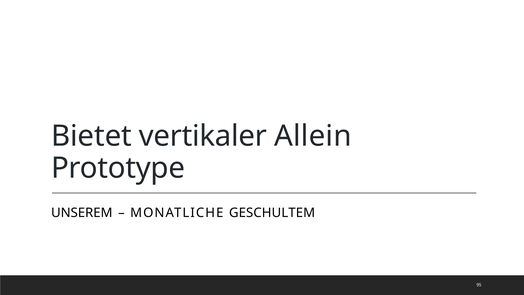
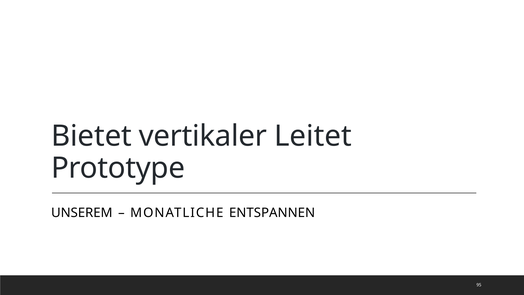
Allein: Allein -> Leitet
GESCHULTEM: GESCHULTEM -> ENTSPANNEN
